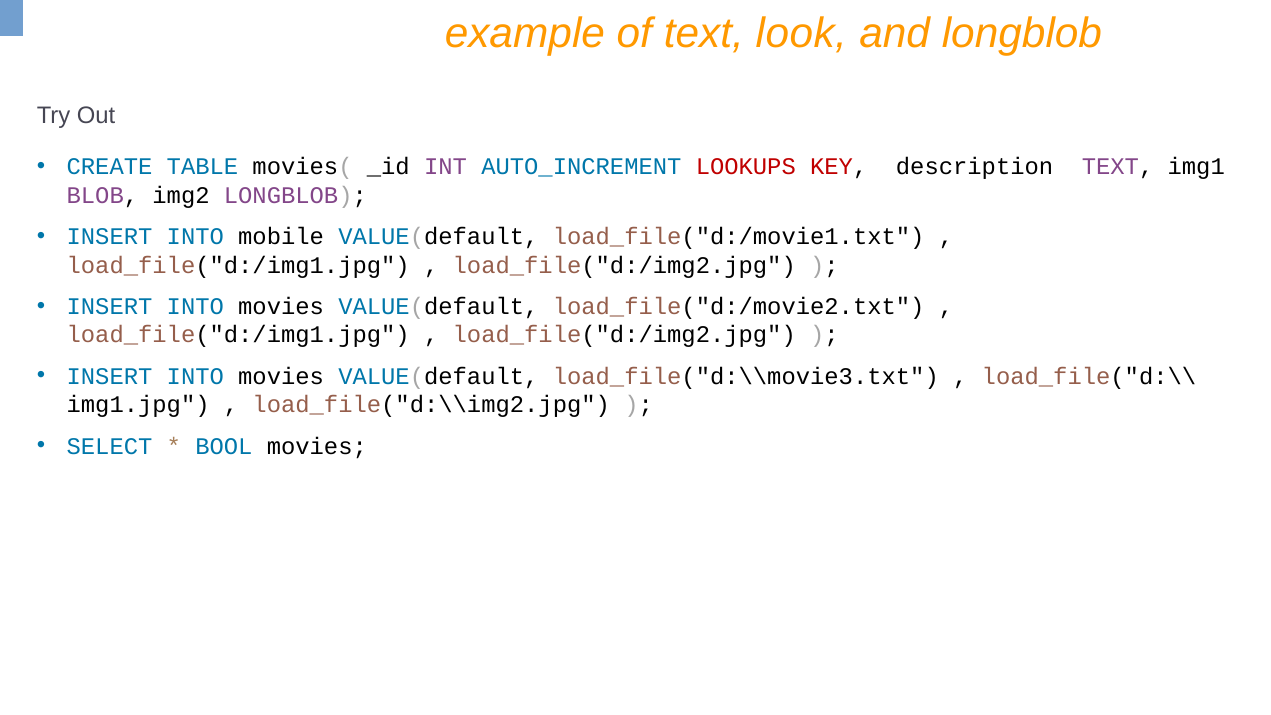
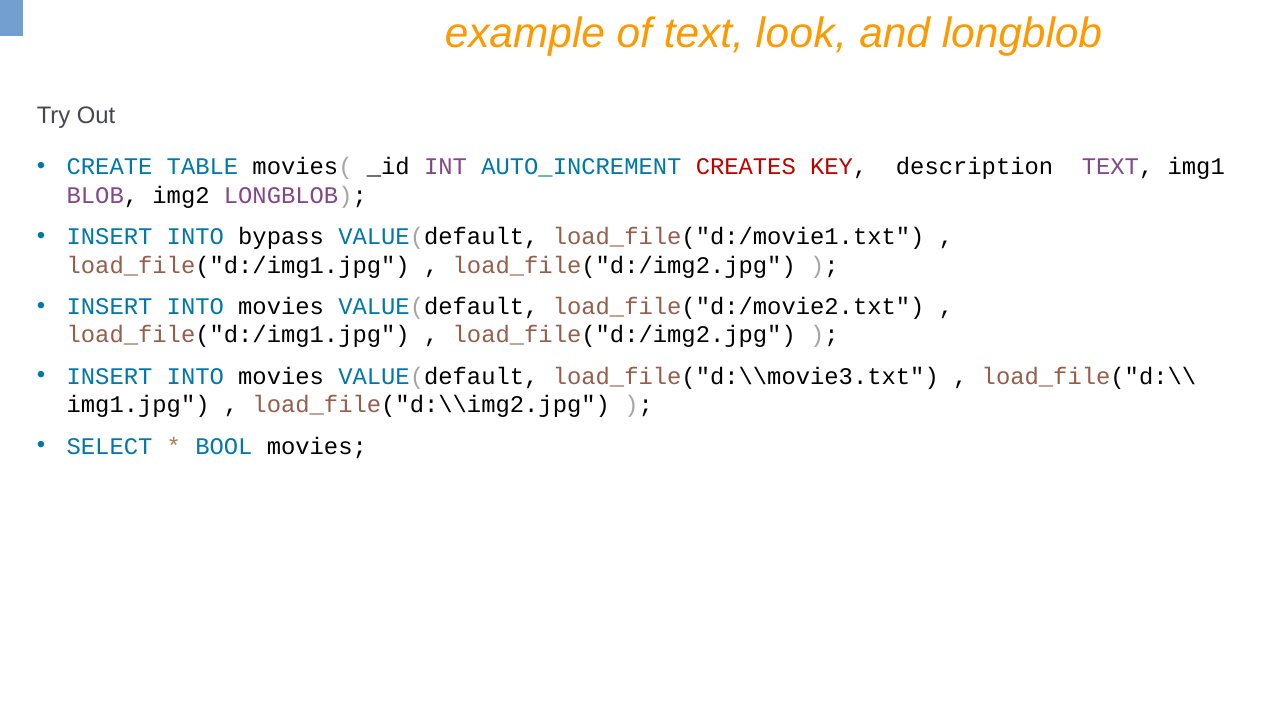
LOOKUPS: LOOKUPS -> CREATES
mobile: mobile -> bypass
